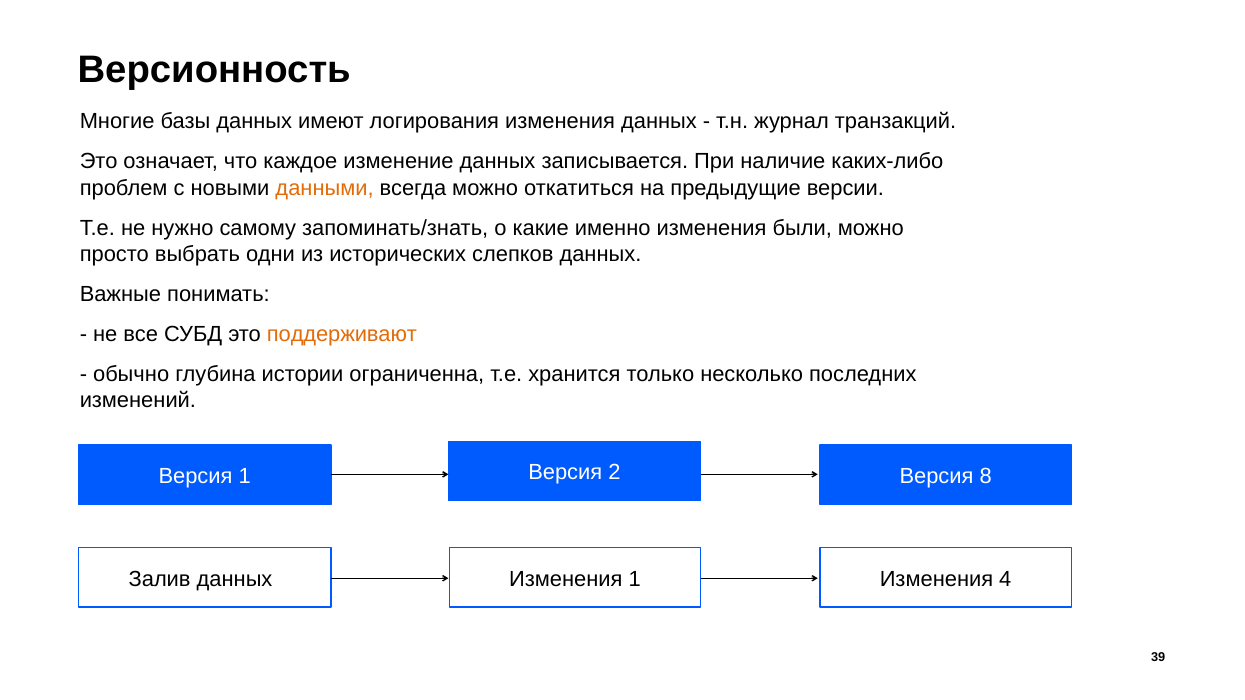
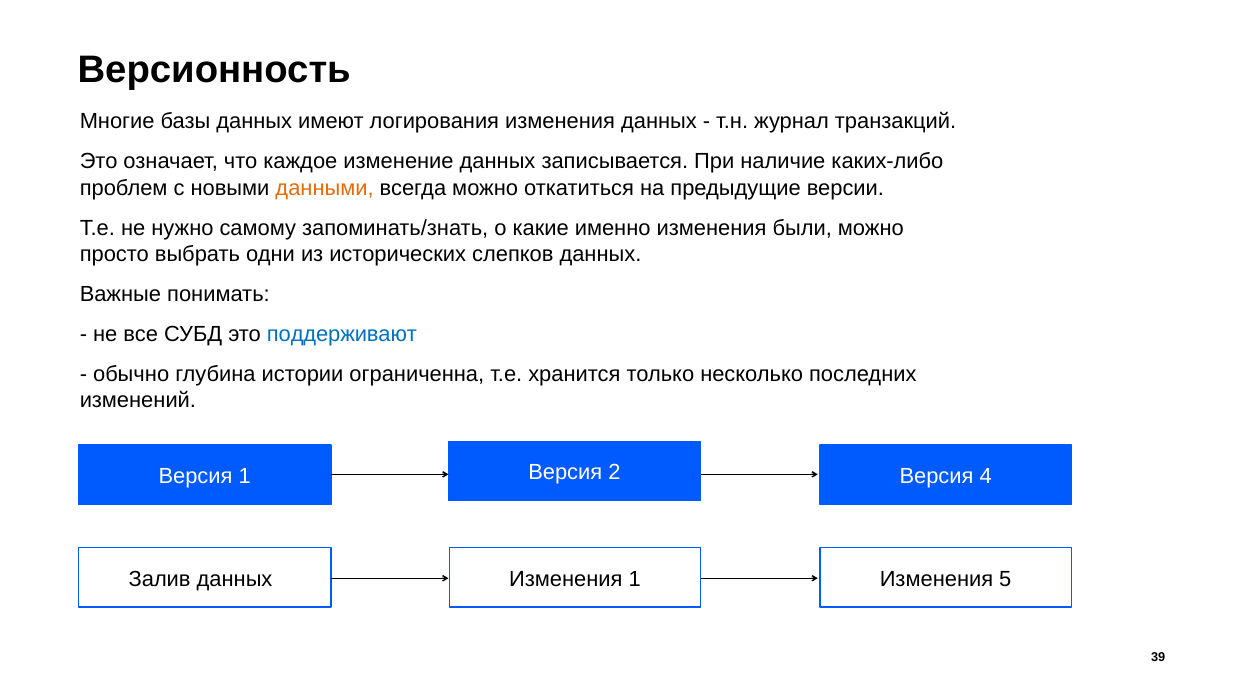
поддерживают colour: orange -> blue
8: 8 -> 4
4: 4 -> 5
